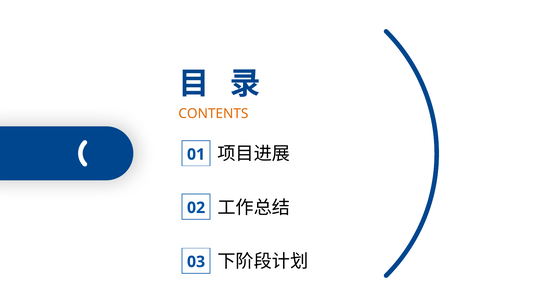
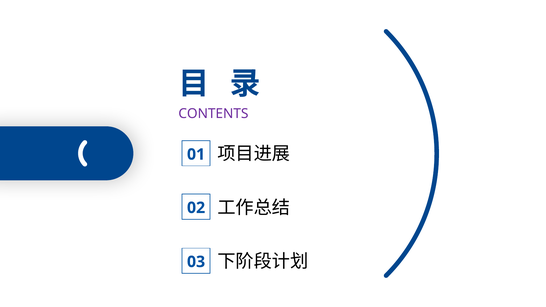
CONTENTS colour: orange -> purple
